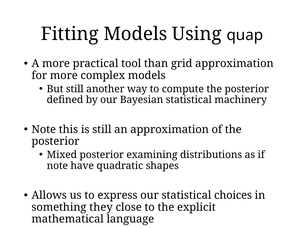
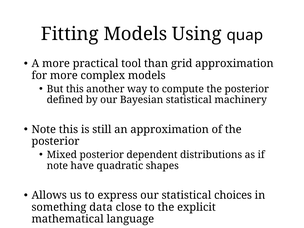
But still: still -> this
examining: examining -> dependent
they: they -> data
